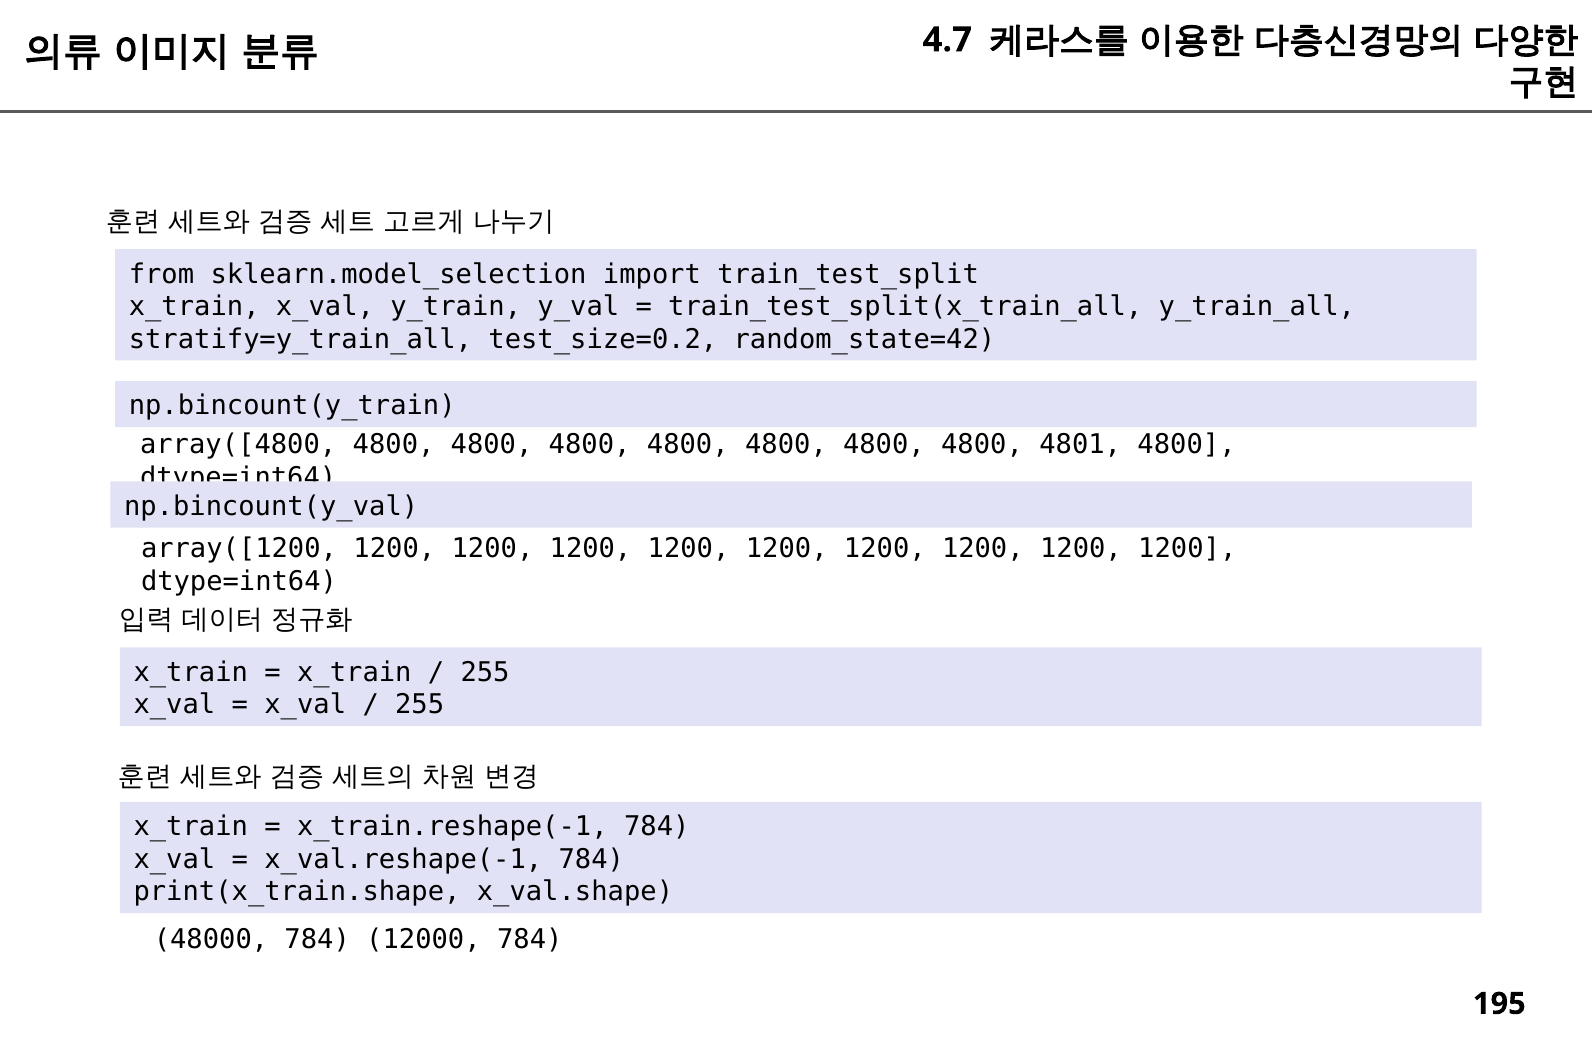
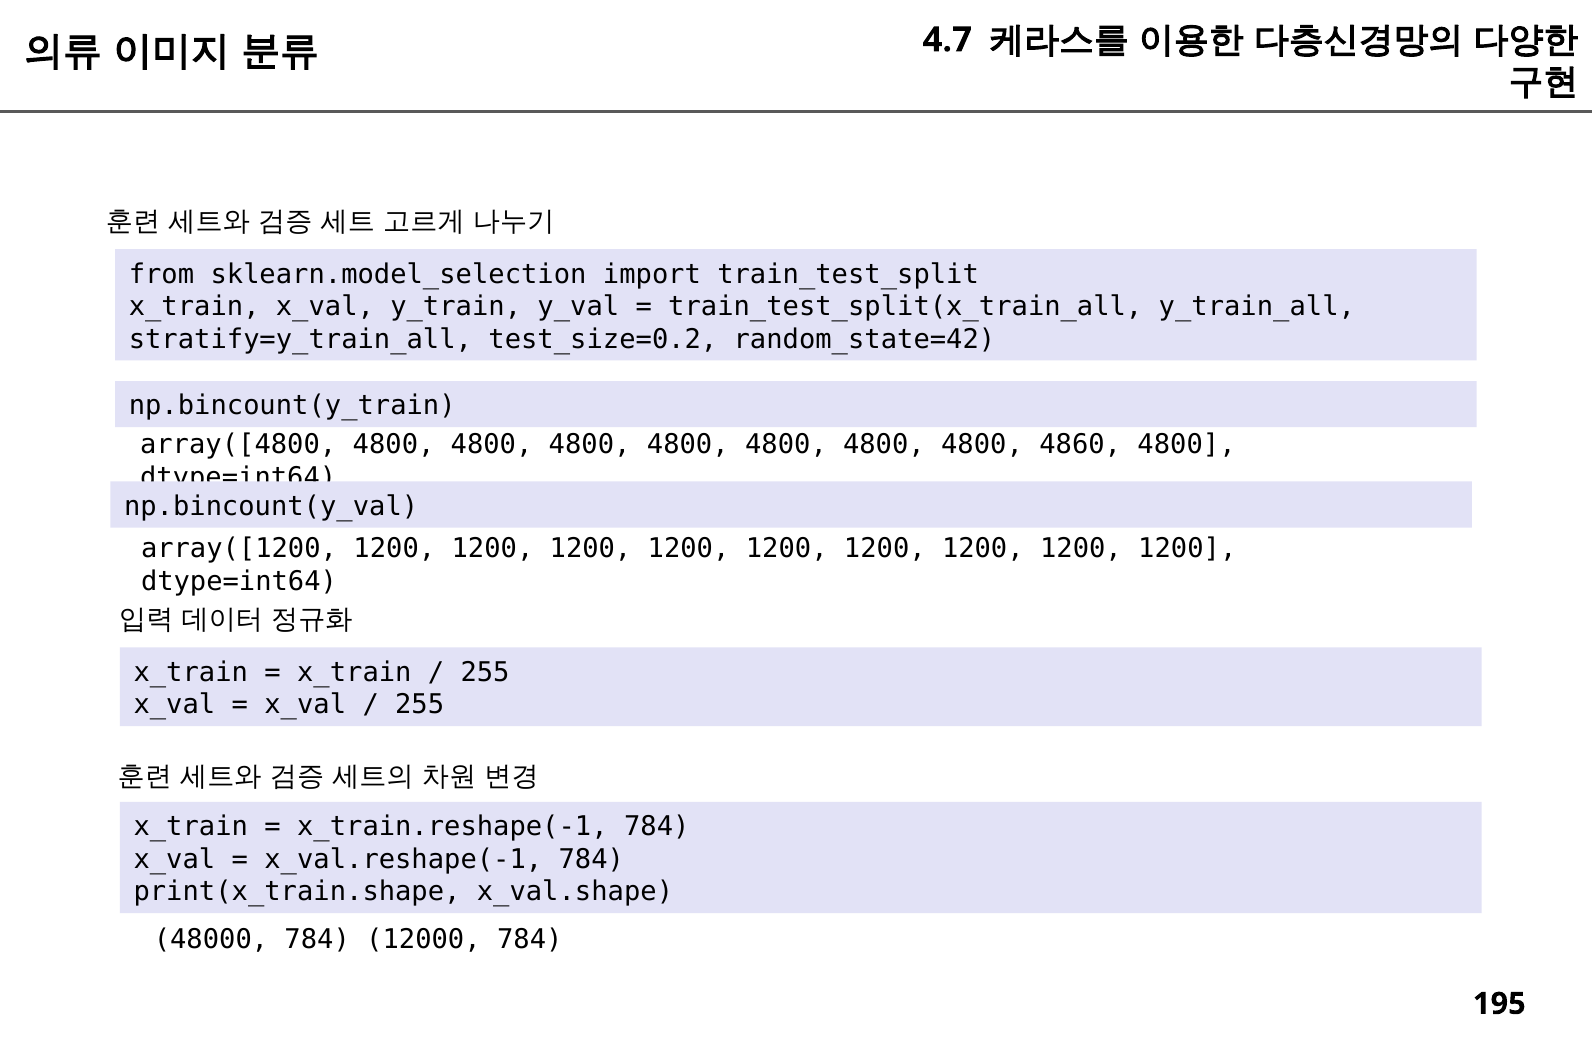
4801: 4801 -> 4860
